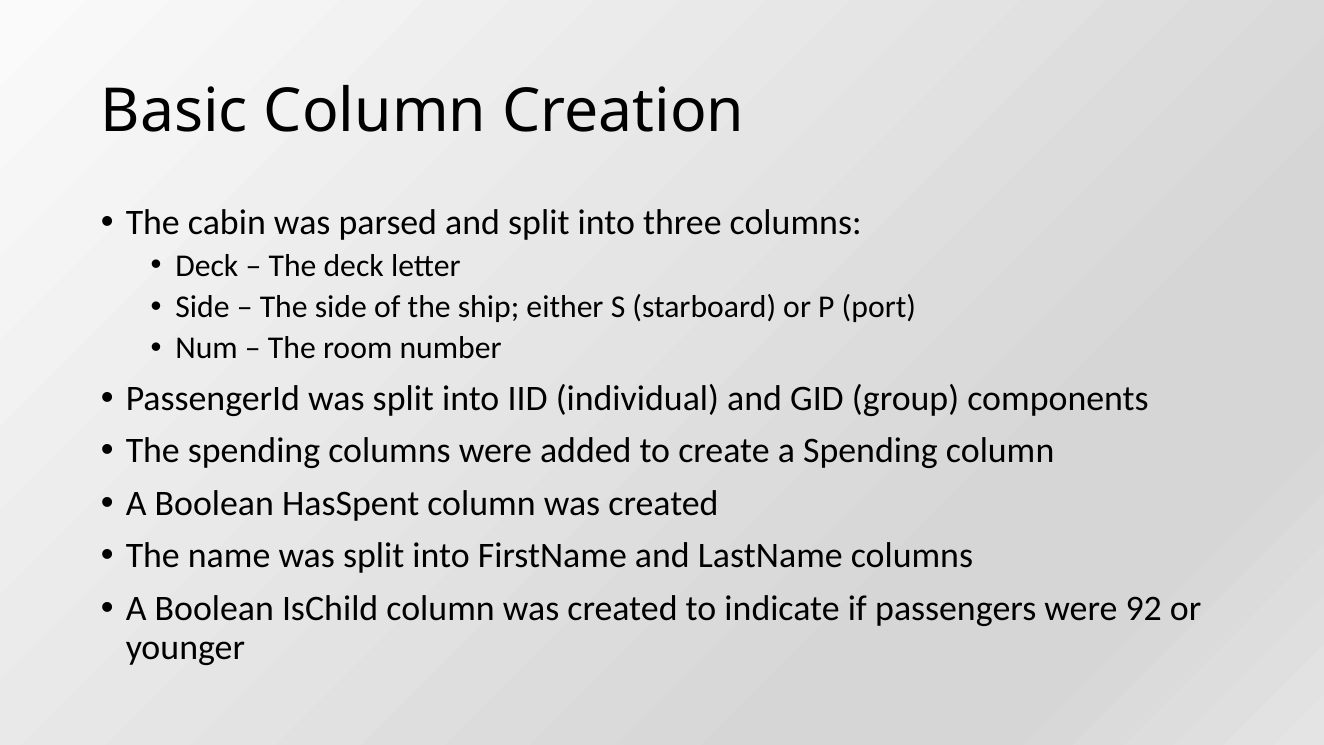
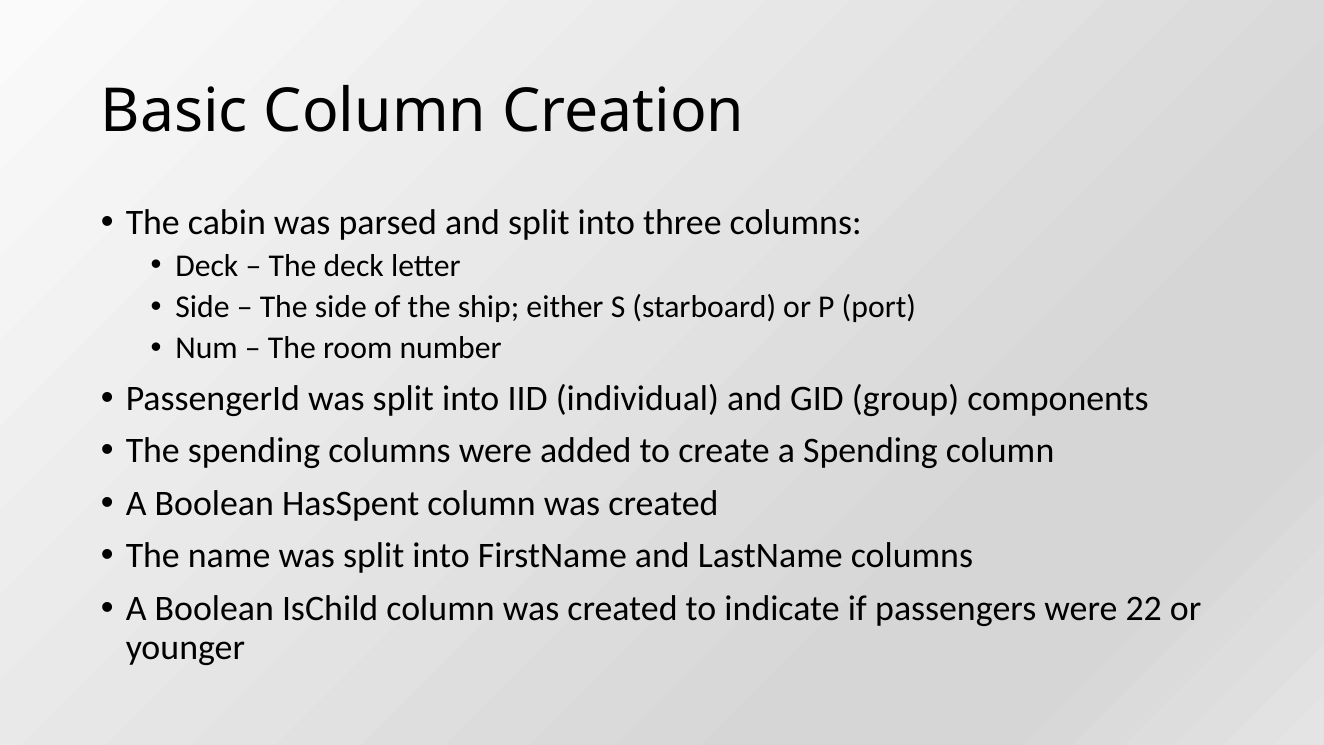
92: 92 -> 22
